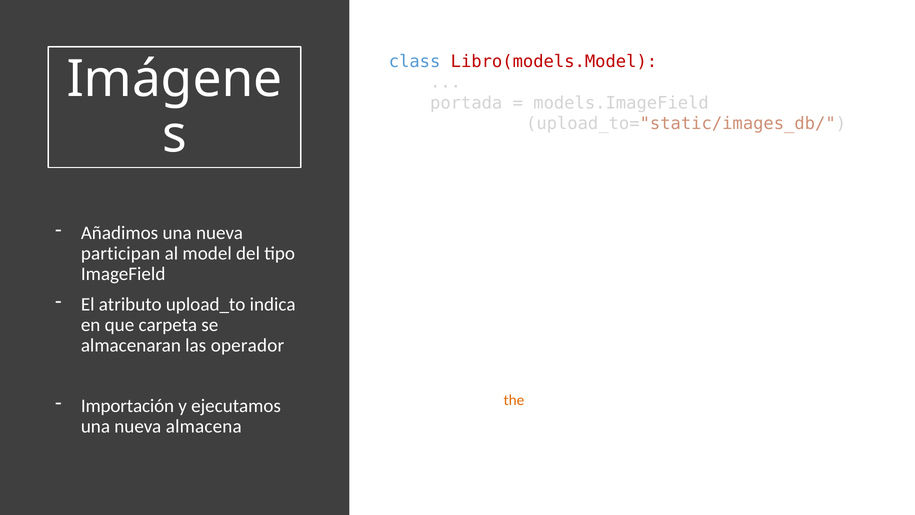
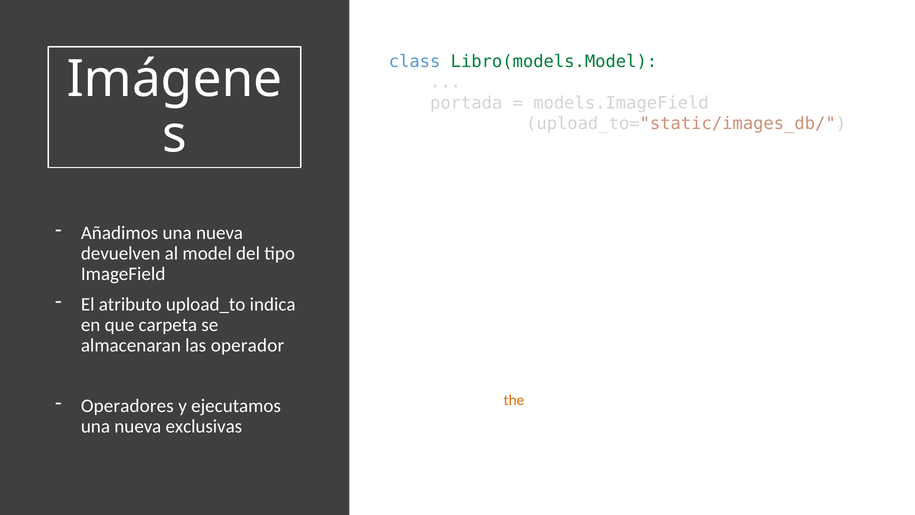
Libro(models.Model colour: red -> green
participan: participan -> devuelven
Importación: Importación -> Operadores
almacena: almacena -> exclusivas
